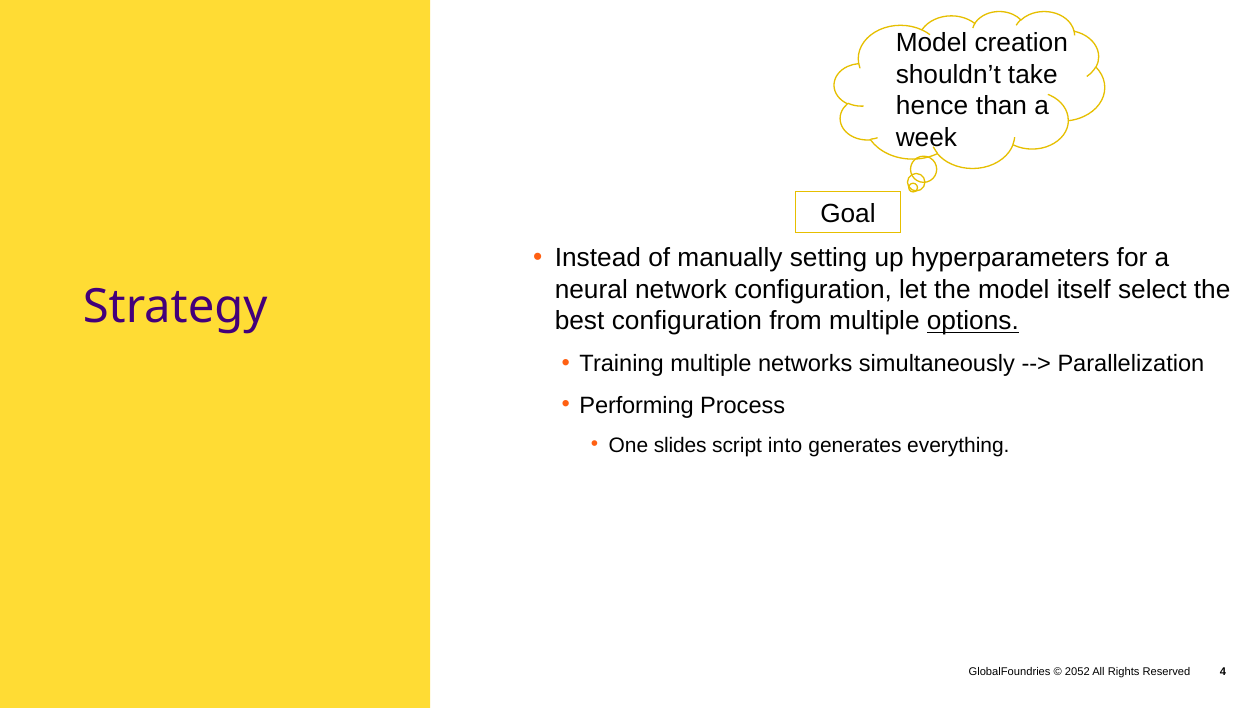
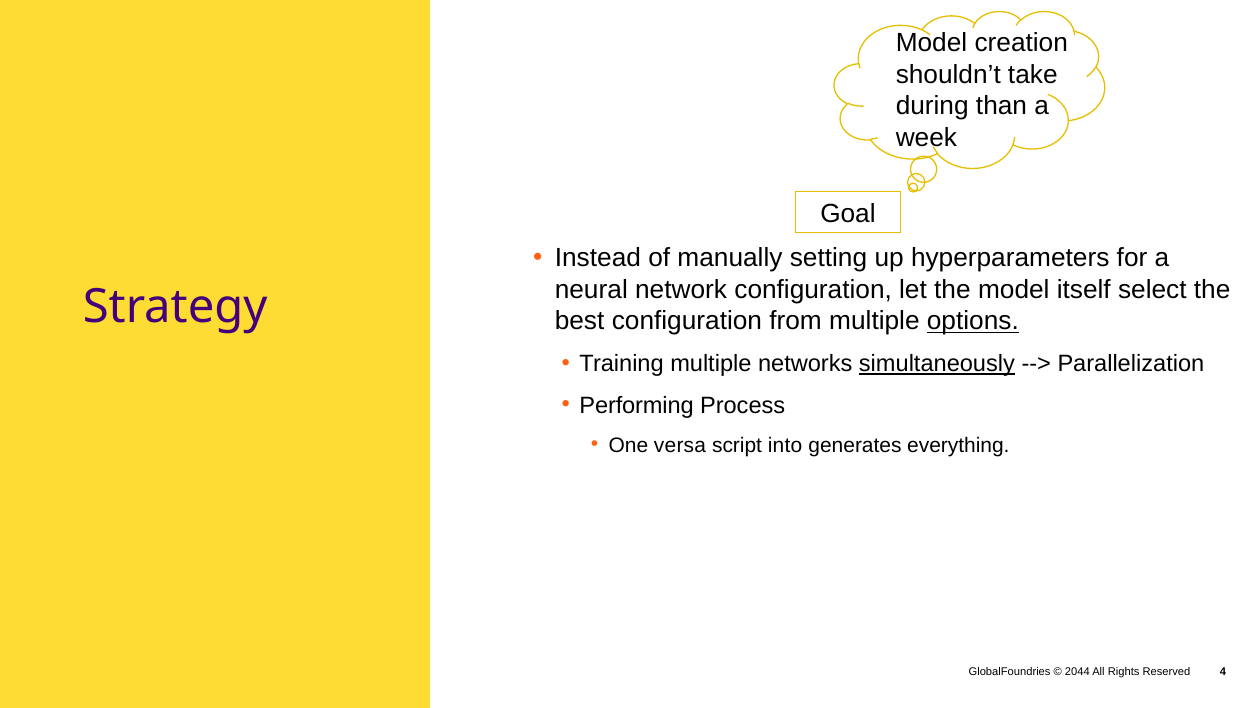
hence: hence -> during
simultaneously underline: none -> present
slides: slides -> versa
2052: 2052 -> 2044
